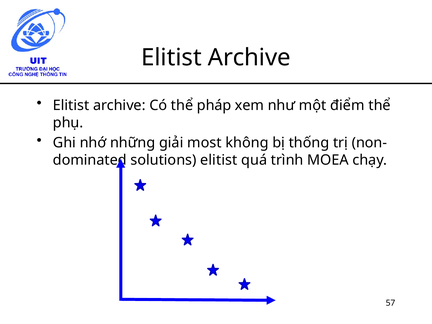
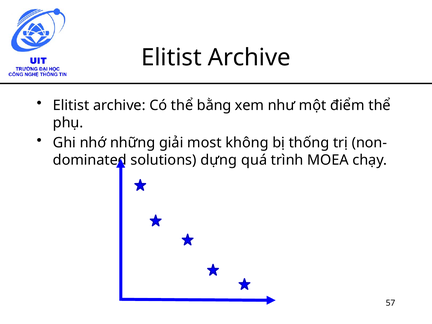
pháp: pháp -> bằng
solutions elitist: elitist -> dựng
